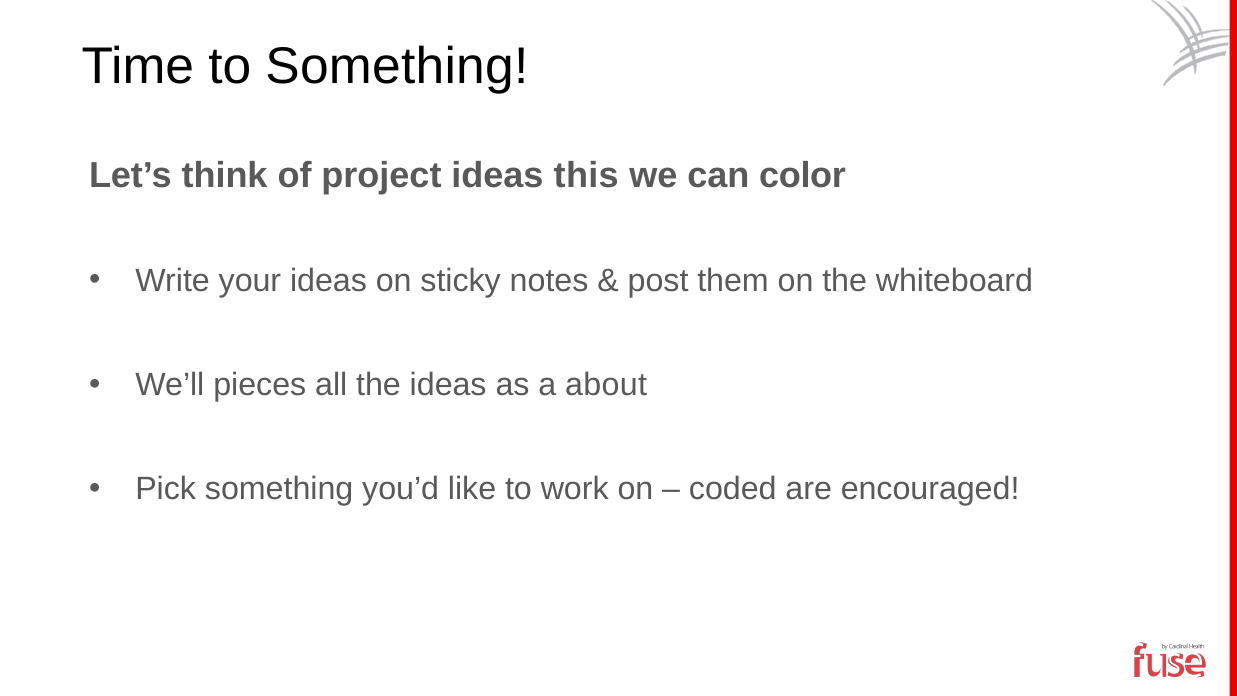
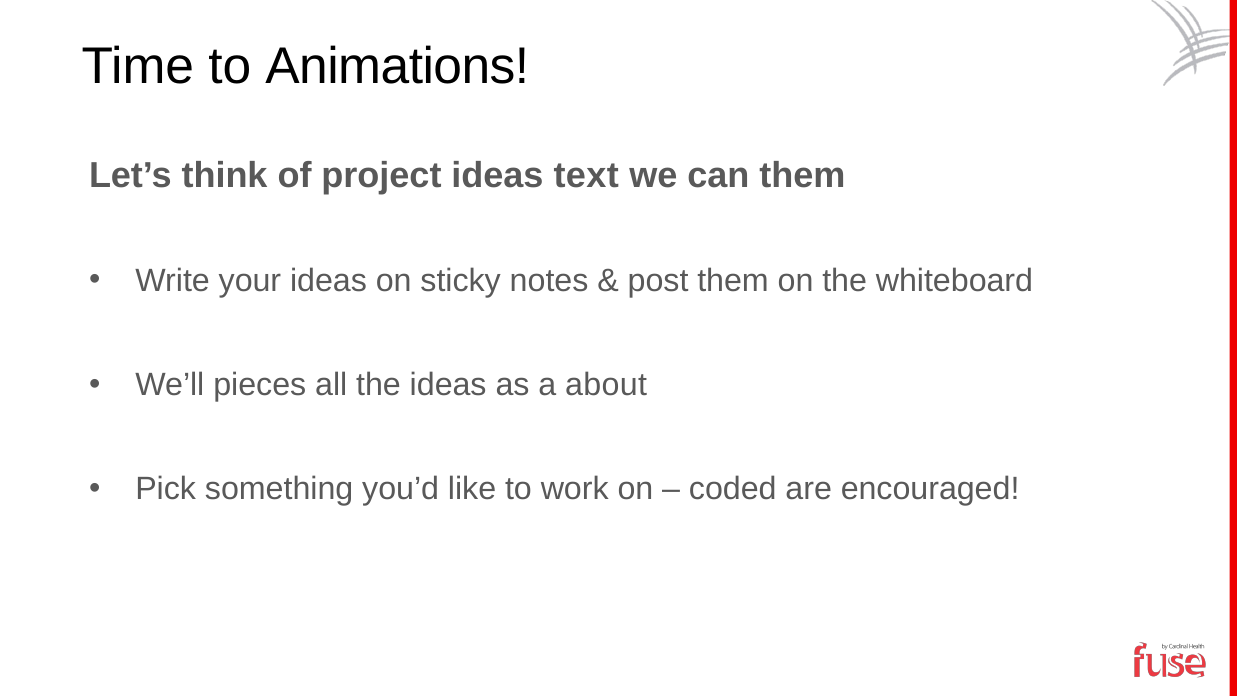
to Something: Something -> Animations
this: this -> text
can color: color -> them
